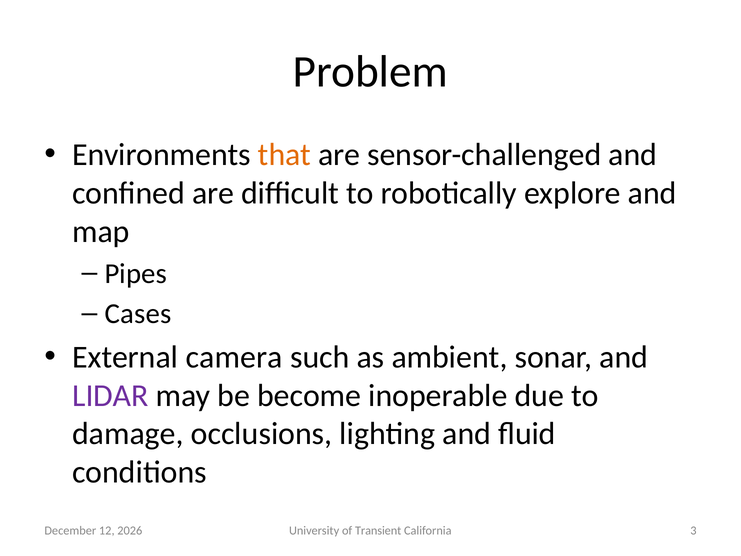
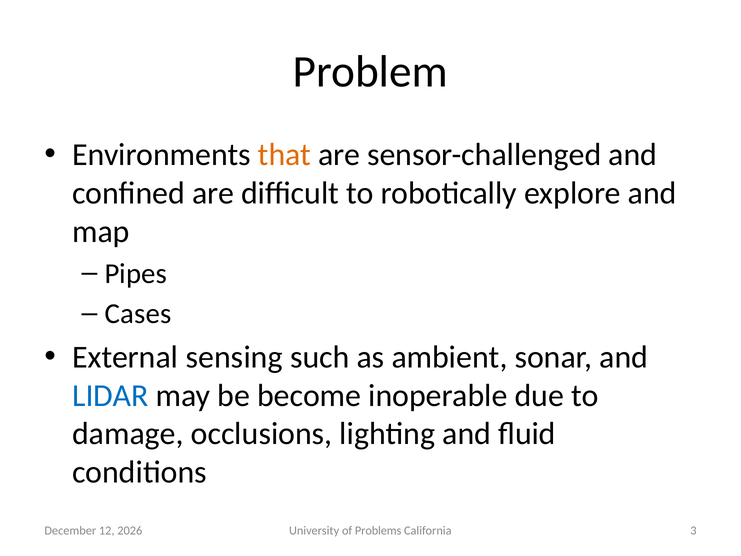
camera: camera -> sensing
LIDAR colour: purple -> blue
Transient: Transient -> Problems
